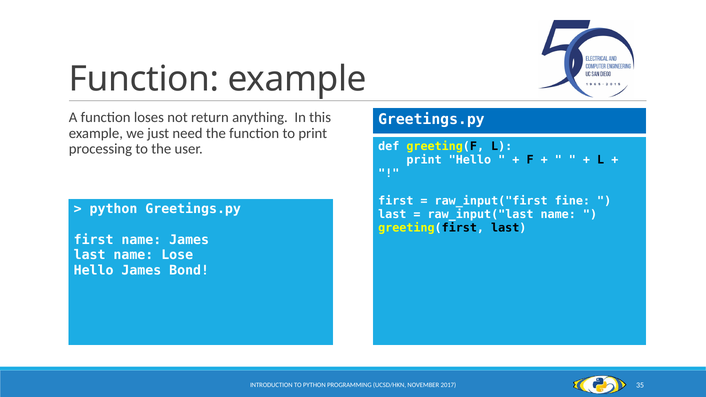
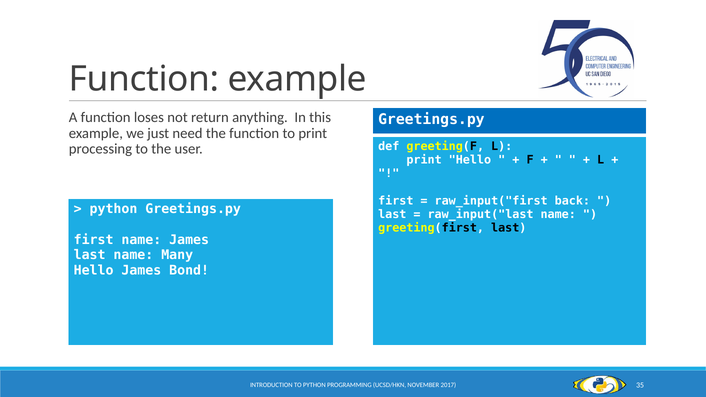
fine: fine -> back
Lose: Lose -> Many
